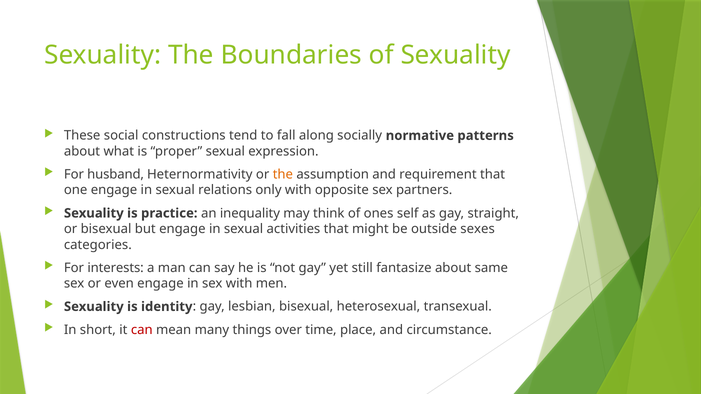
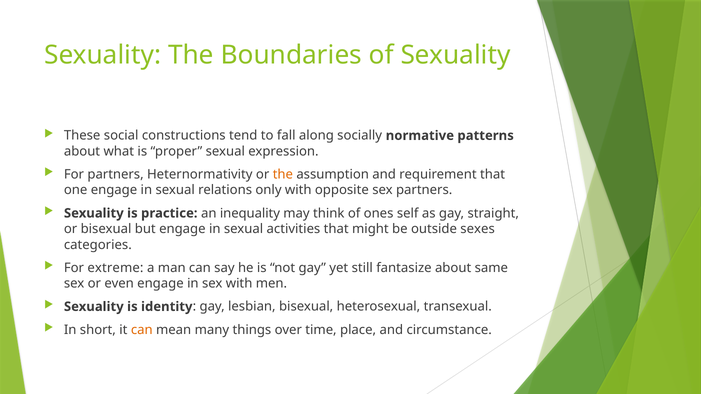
For husband: husband -> partners
interests: interests -> extreme
can at (142, 330) colour: red -> orange
